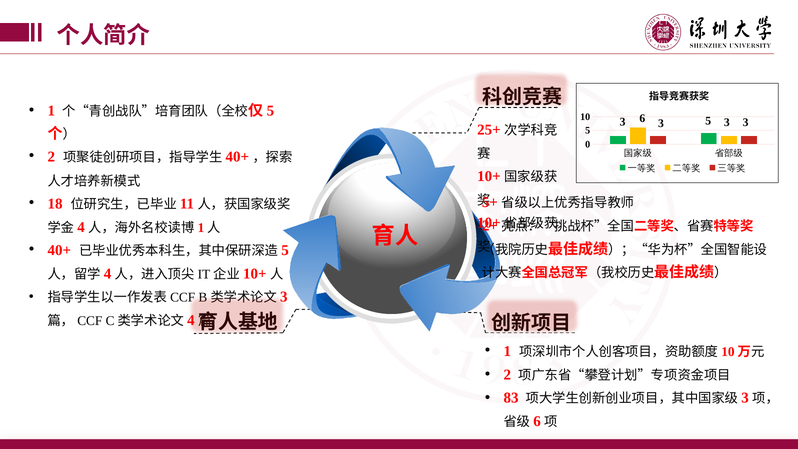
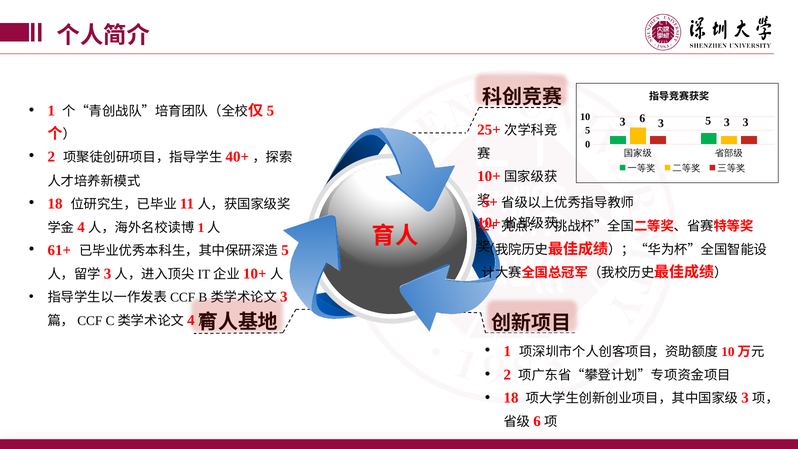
40+ at (59, 250): 40+ -> 61+
4 at (108, 274): 4 -> 3
83 at (511, 398): 83 -> 18
